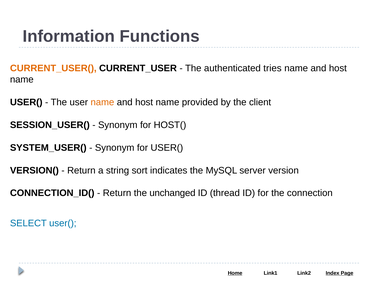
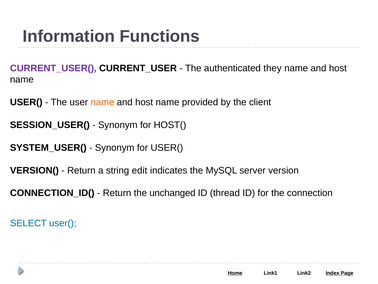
CURRENT_USER( colour: orange -> purple
tries: tries -> they
sort: sort -> edit
